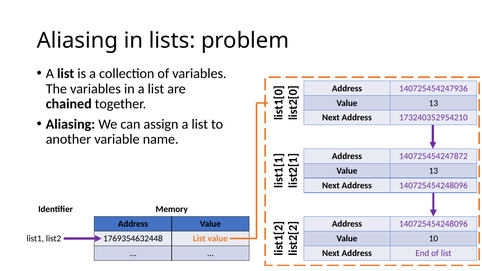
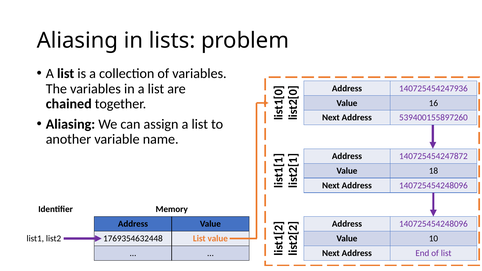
13 at (433, 103): 13 -> 16
173240352954210: 173240352954210 -> 539400155897260
13 at (433, 171): 13 -> 18
